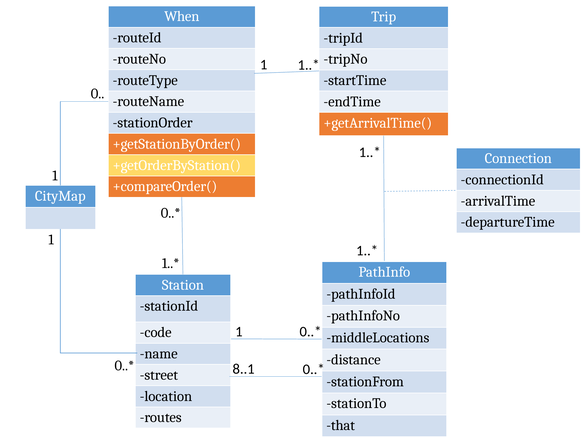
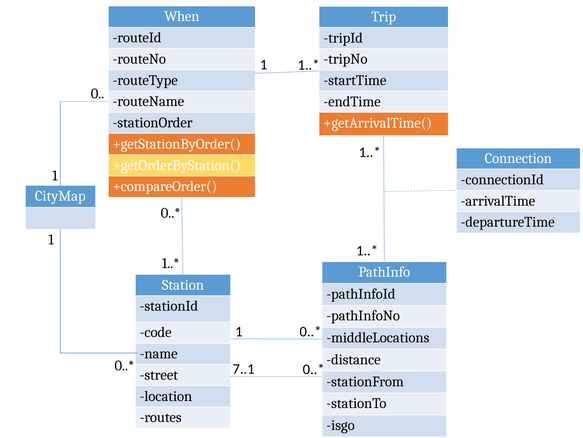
8..1: 8..1 -> 7..1
that: that -> isgo
